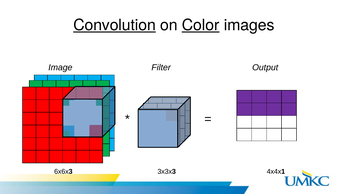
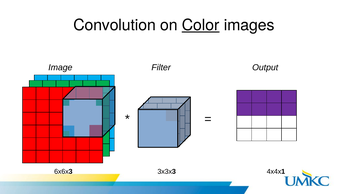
Convolution underline: present -> none
